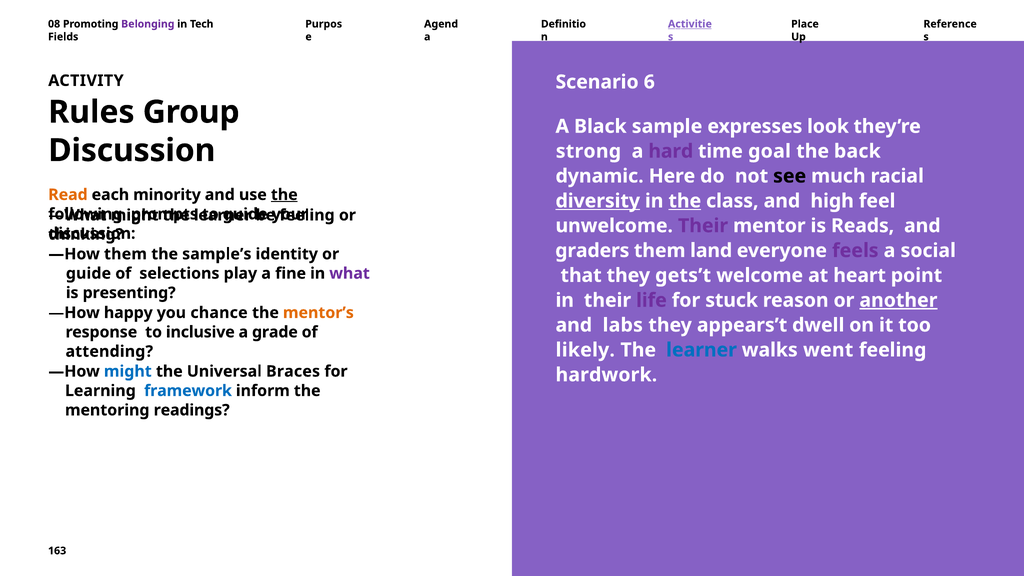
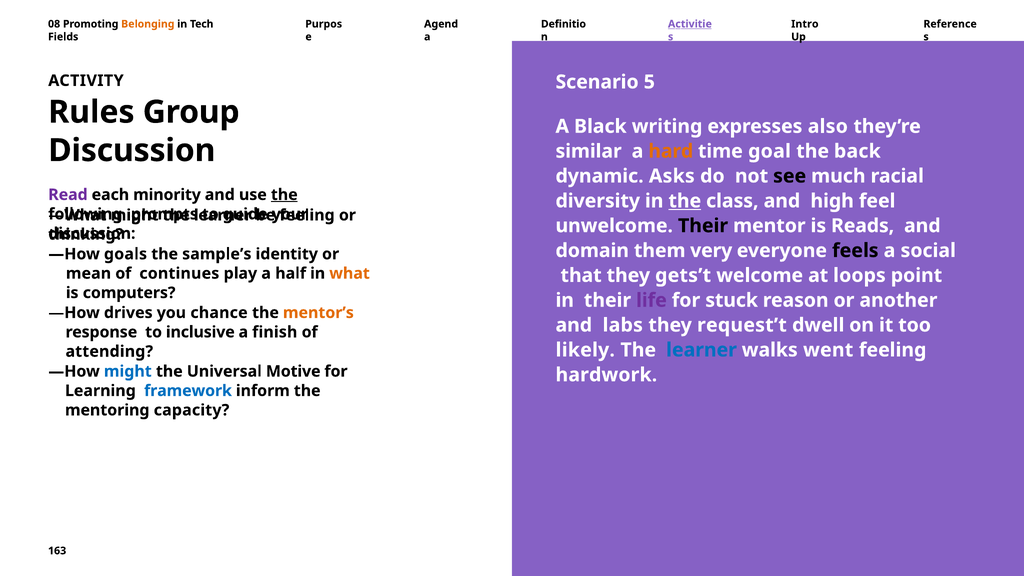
Belonging colour: purple -> orange
Place: Place -> Intro
6: 6 -> 5
sample: sample -> writing
look: look -> also
strong: strong -> similar
hard colour: purple -> orange
Here: Here -> Asks
Read colour: orange -> purple
diversity underline: present -> none
Their at (703, 226) colour: purple -> black
graders: graders -> domain
land: land -> very
feels colour: purple -> black
—How them: them -> goals
guide at (88, 273): guide -> mean
selections: selections -> continues
fine: fine -> half
what colour: purple -> orange
heart: heart -> loops
presenting: presenting -> computers
another underline: present -> none
happy: happy -> drives
appears’t: appears’t -> request’t
grade: grade -> finish
Braces: Braces -> Motive
readings: readings -> capacity
